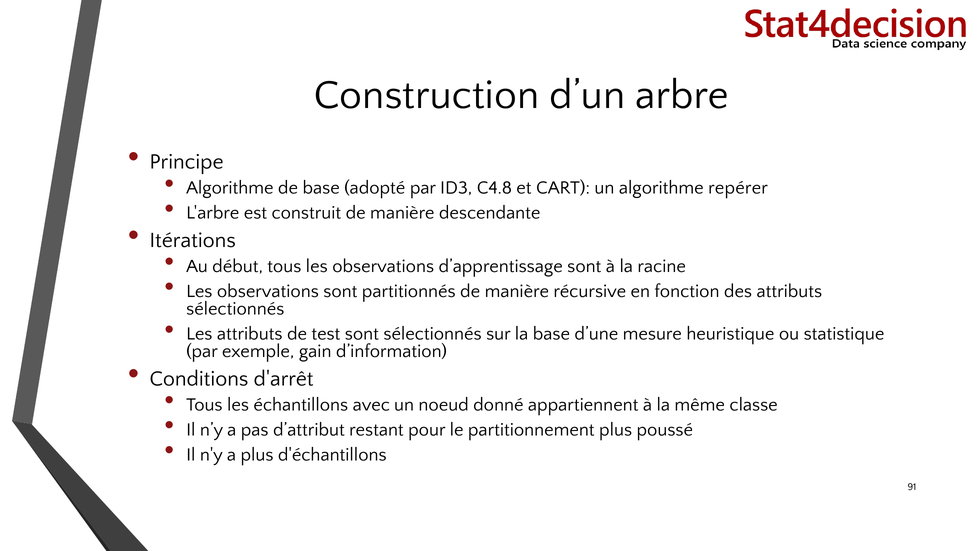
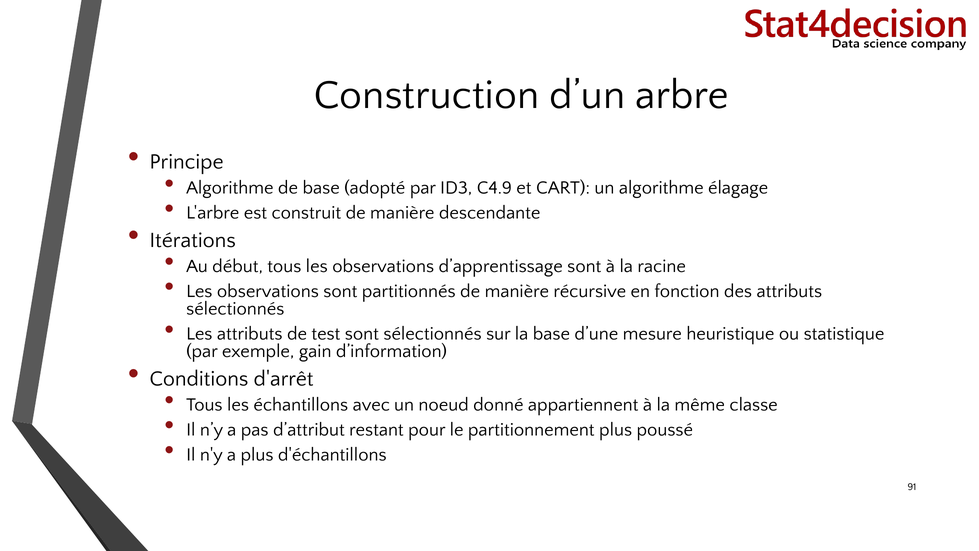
C4.8: C4.8 -> C4.9
repérer: repérer -> élagage
